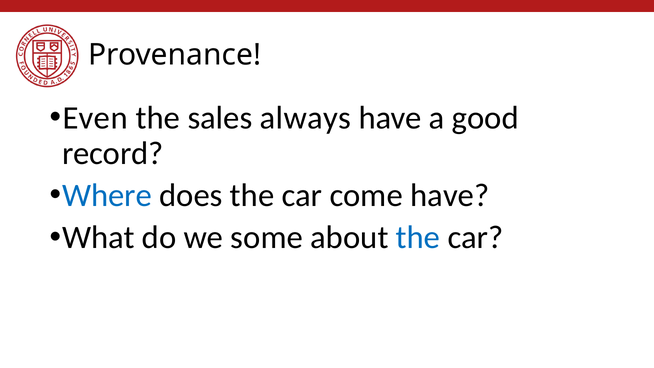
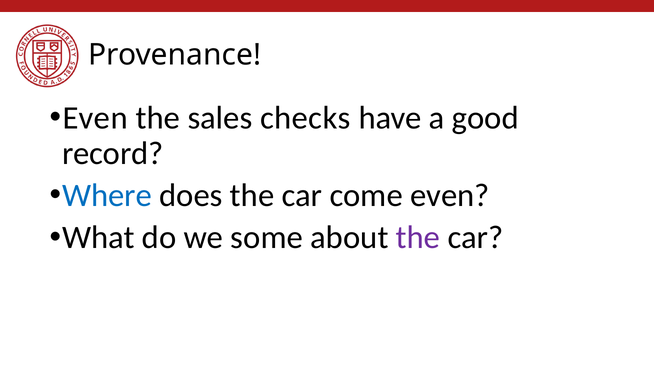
always: always -> checks
come have: have -> even
the at (418, 237) colour: blue -> purple
